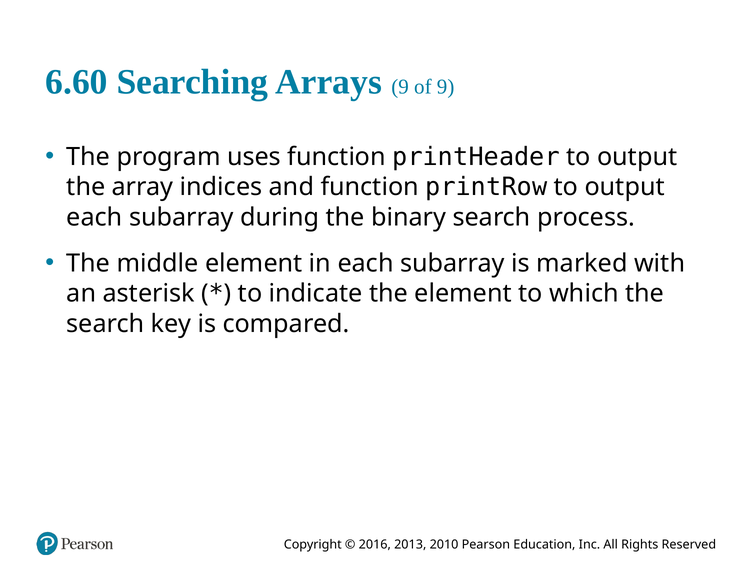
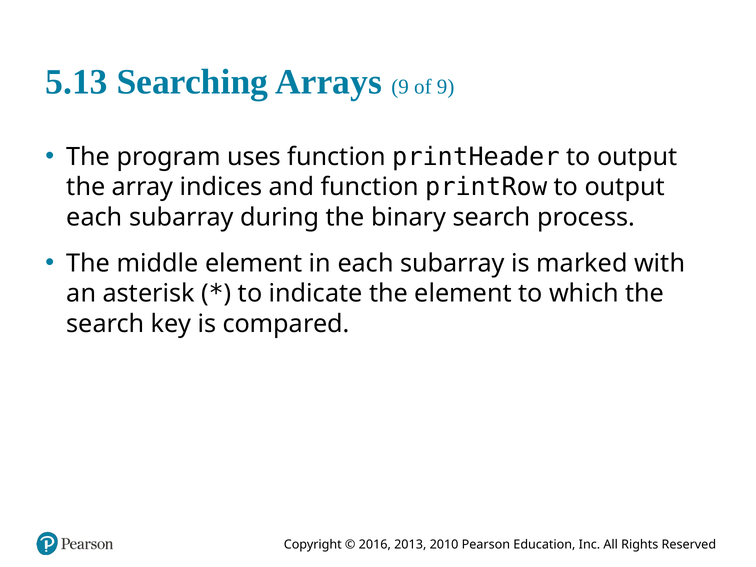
6.60: 6.60 -> 5.13
